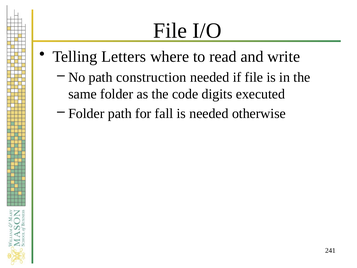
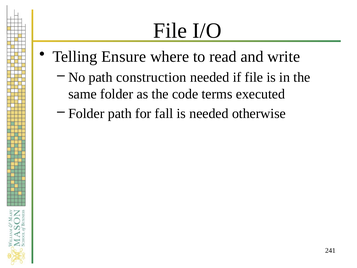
Letters: Letters -> Ensure
digits: digits -> terms
